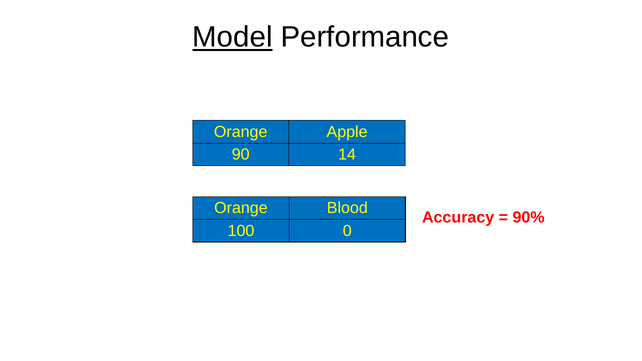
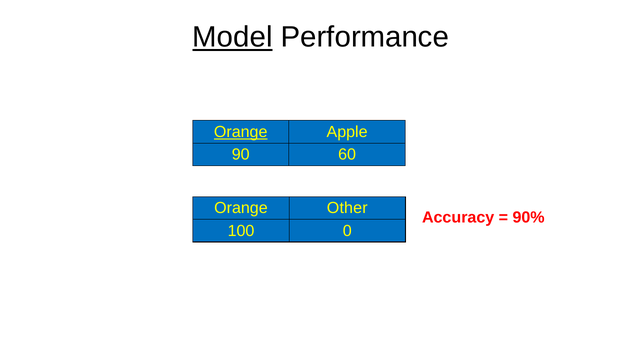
Orange at (241, 132) underline: none -> present
14: 14 -> 60
Blood: Blood -> Other
